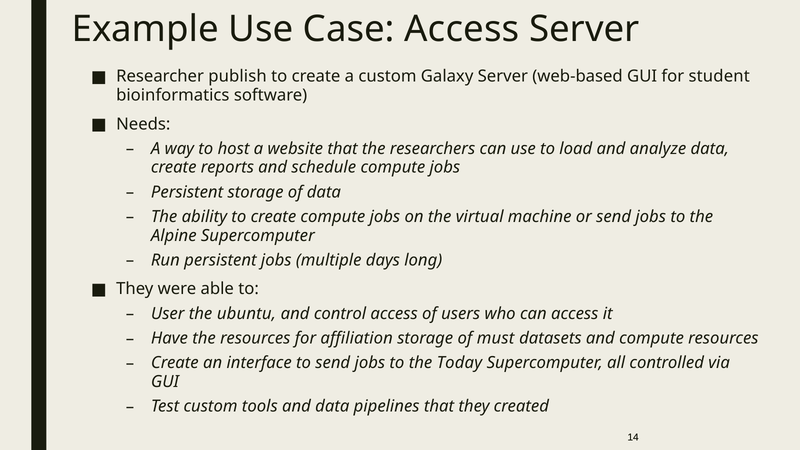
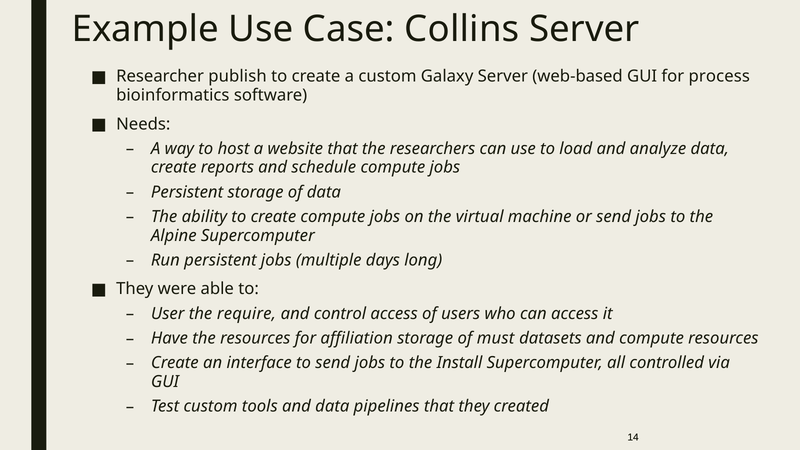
Case Access: Access -> Collins
student: student -> process
ubuntu: ubuntu -> require
Today: Today -> Install
